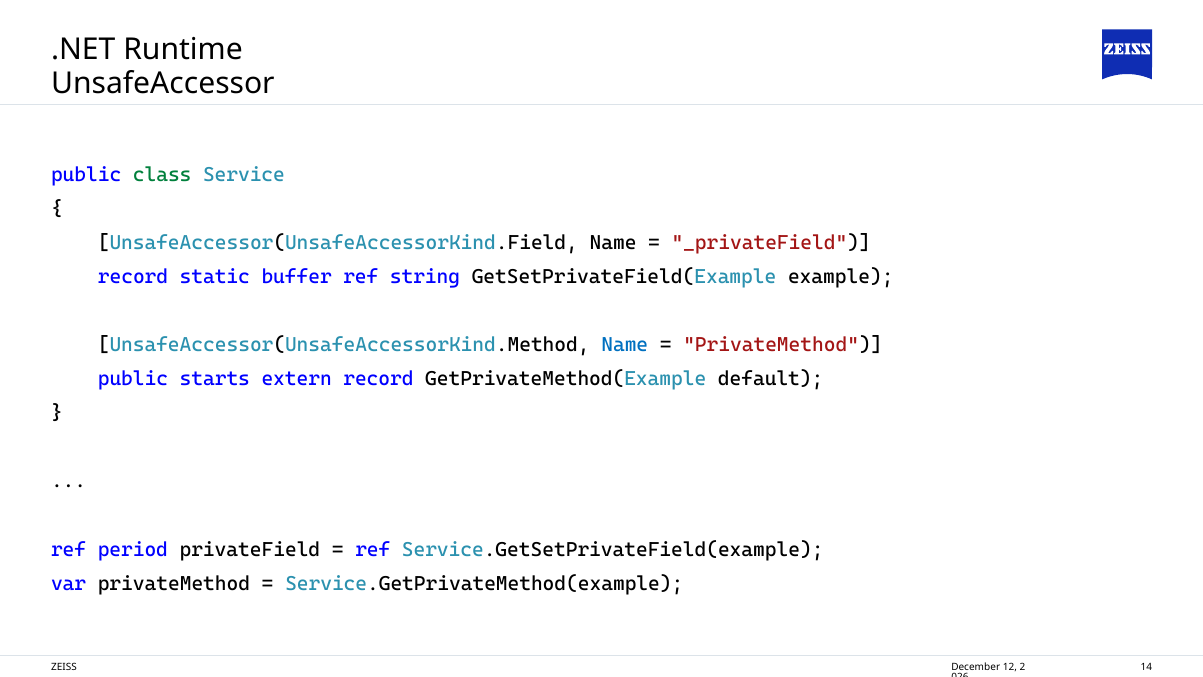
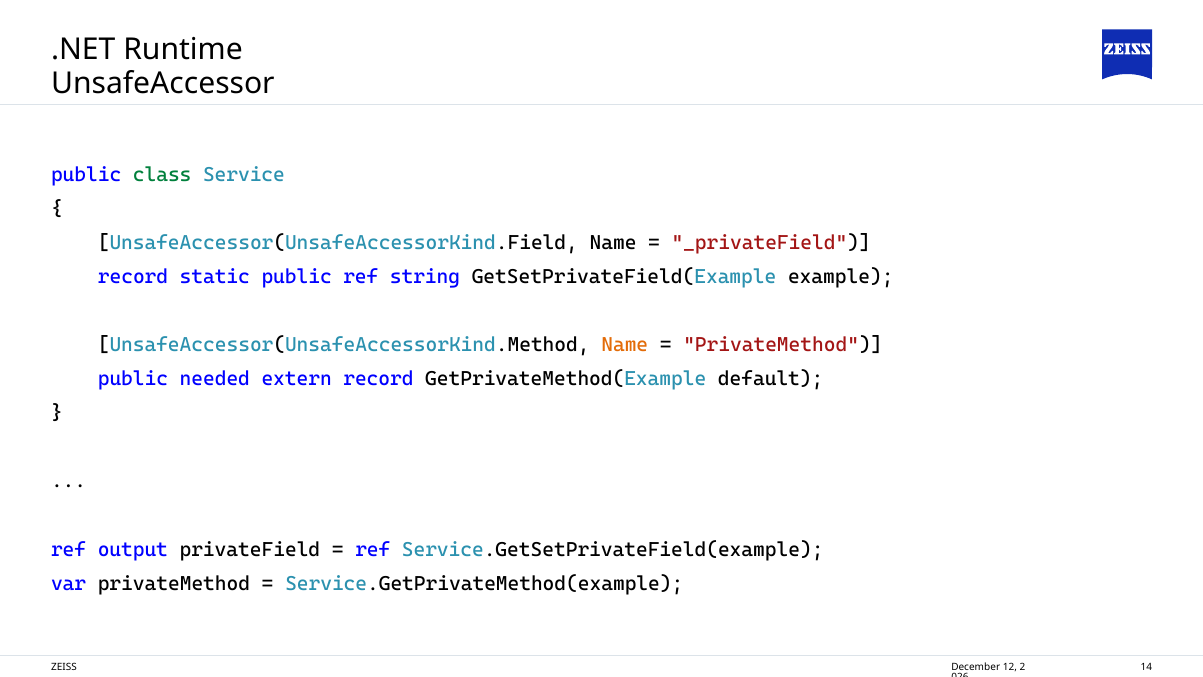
static buffer: buffer -> public
Name at (625, 345) colour: blue -> orange
starts: starts -> needed
period: period -> output
